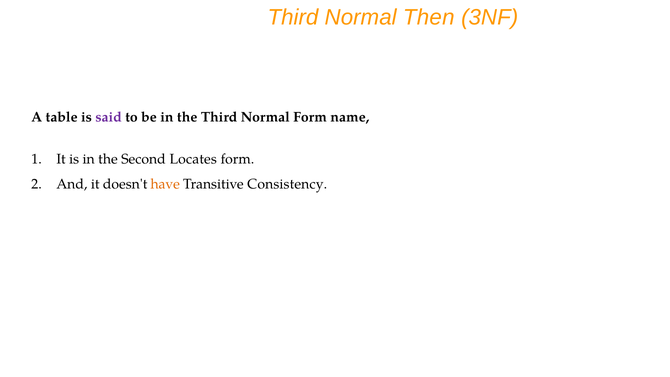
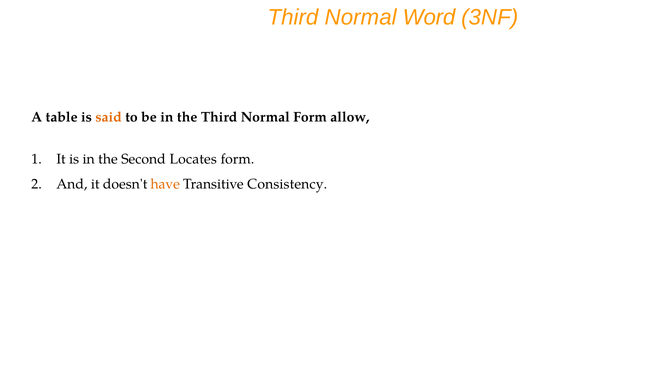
Then: Then -> Word
said colour: purple -> orange
name: name -> allow
